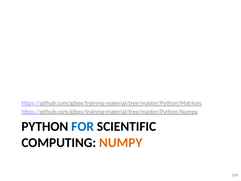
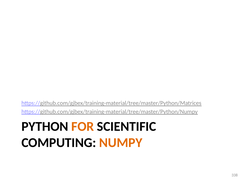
FOR colour: blue -> orange
